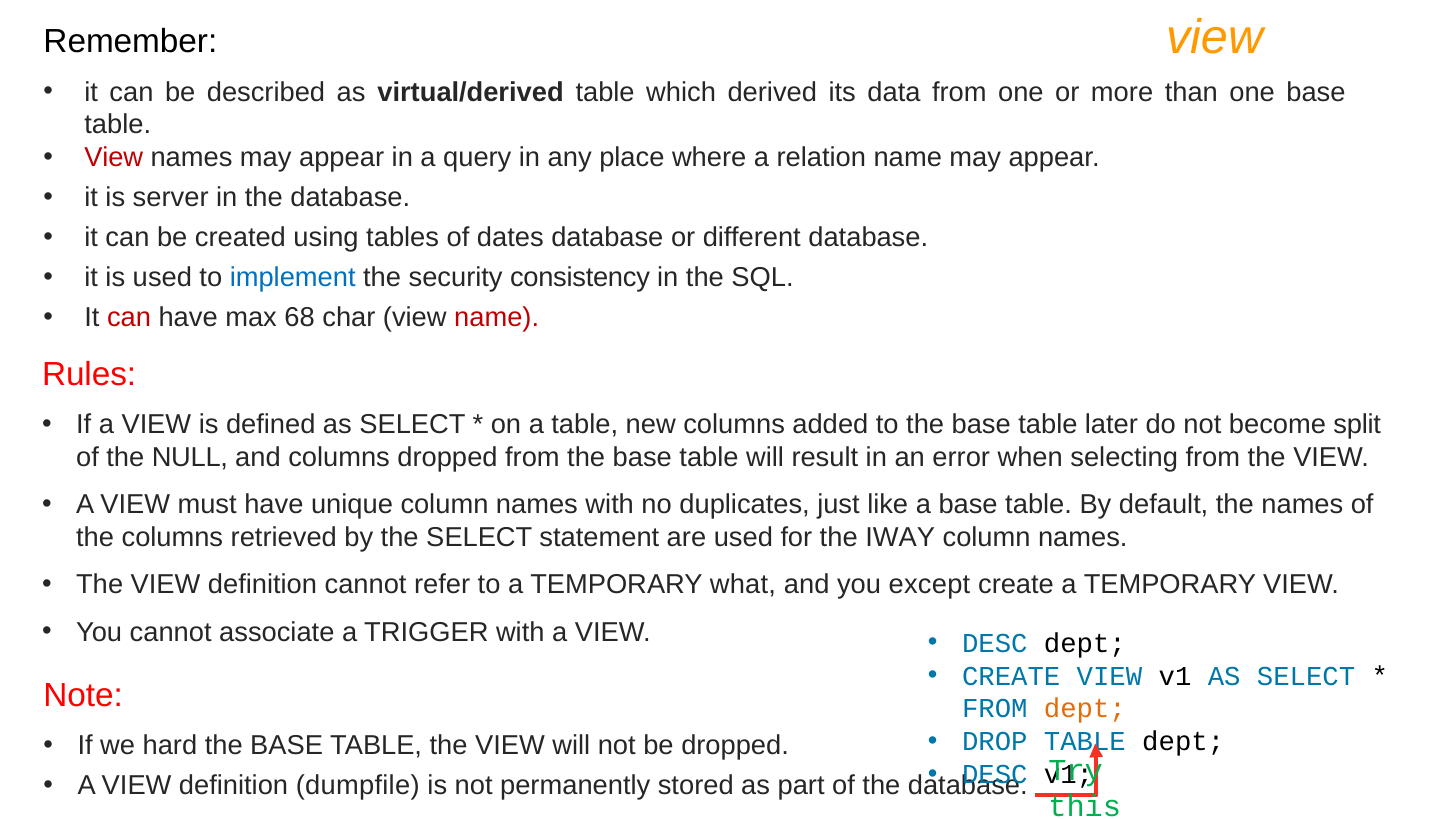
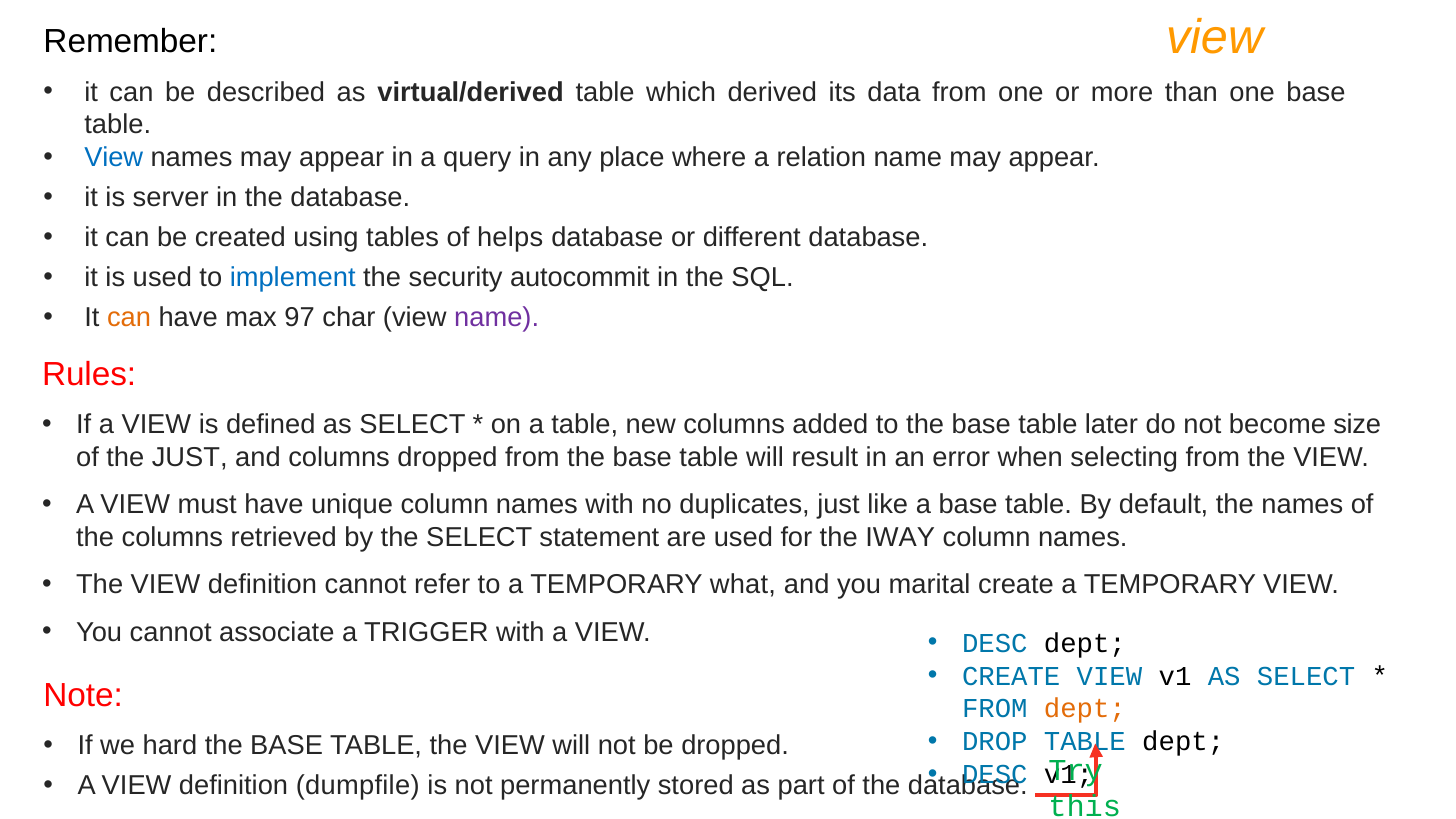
View at (114, 158) colour: red -> blue
dates: dates -> helps
consistency: consistency -> autocommit
can at (129, 318) colour: red -> orange
68: 68 -> 97
name at (497, 318) colour: red -> purple
split: split -> size
the NULL: NULL -> JUST
except: except -> marital
